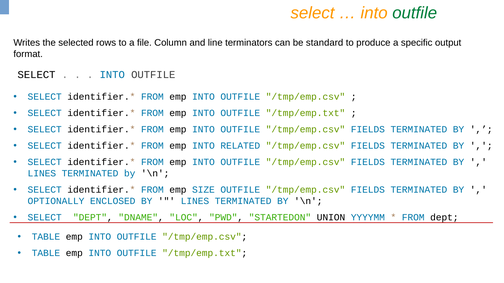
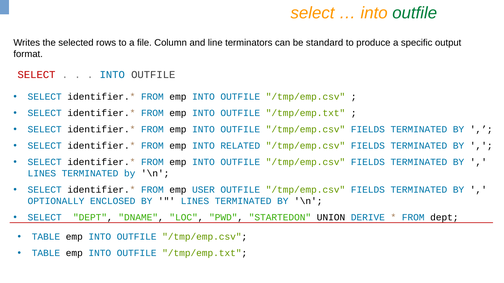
SELECT at (37, 75) colour: black -> red
SIZE: SIZE -> USER
YYYYMM: YYYYMM -> DERIVE
